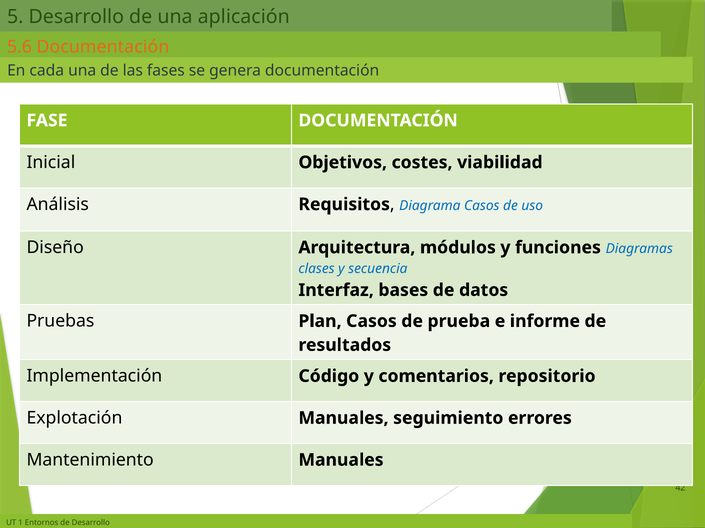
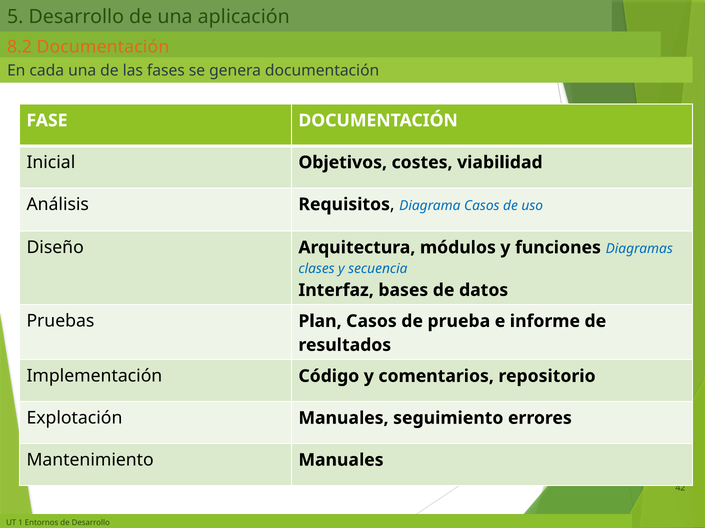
5.6: 5.6 -> 8.2
